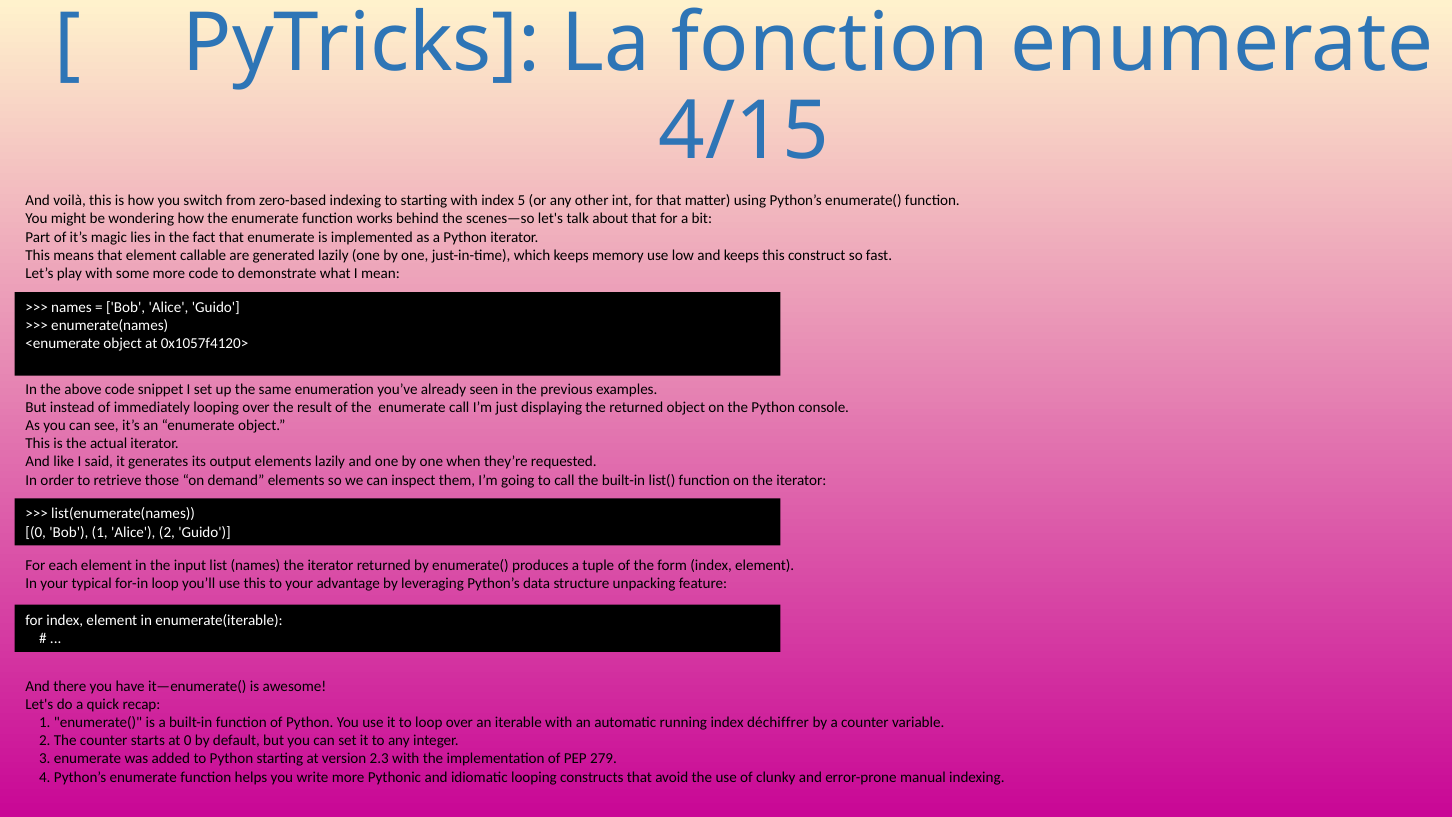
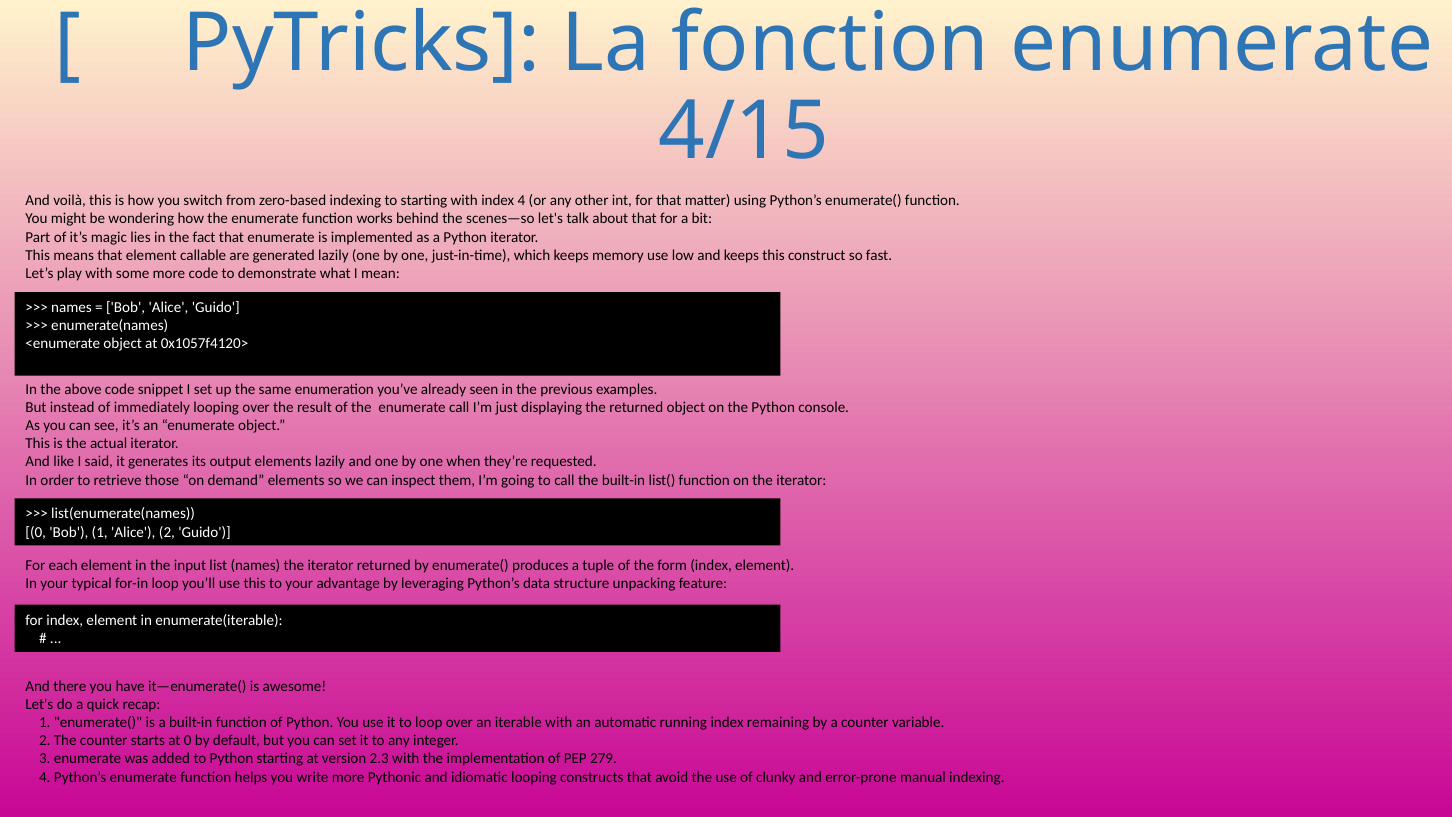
index 5: 5 -> 4
déchiffrer: déchiffrer -> remaining
